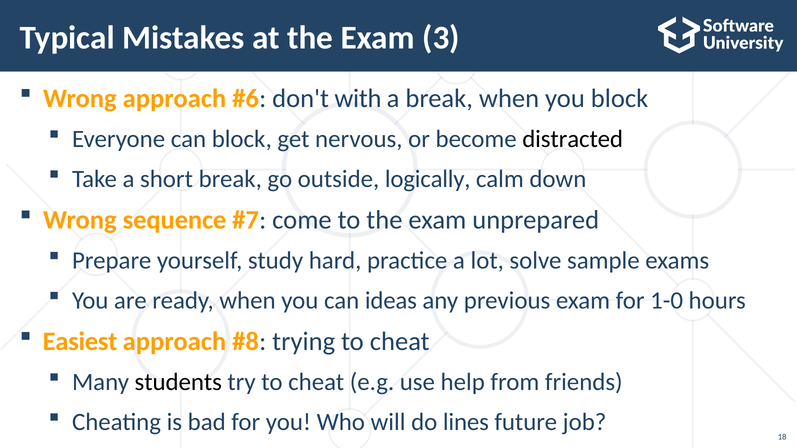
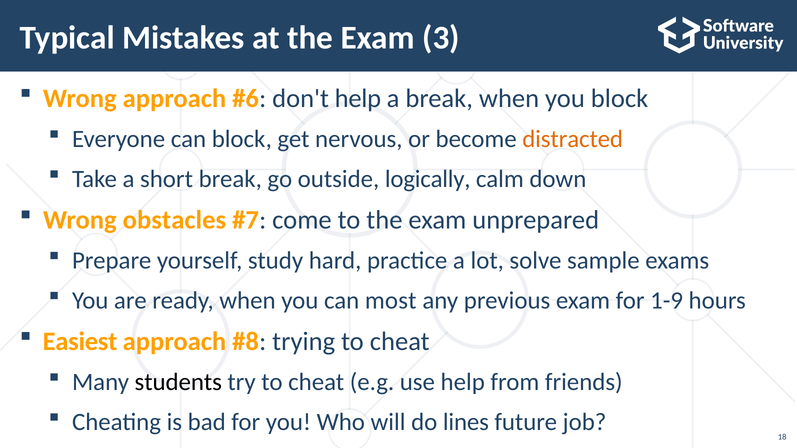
don't with: with -> help
distracted colour: black -> orange
sequence: sequence -> obstacles
ideas: ideas -> most
1-0: 1-0 -> 1-9
